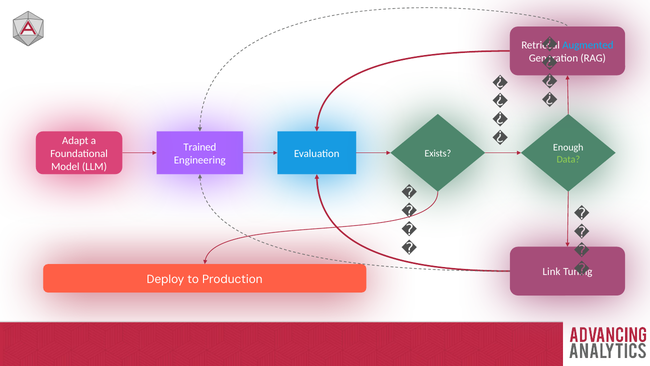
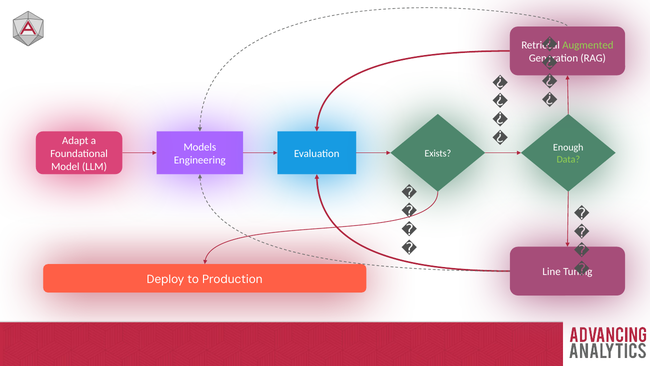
Augmented colour: light blue -> light green
Trained: Trained -> Models
Link: Link -> Line
